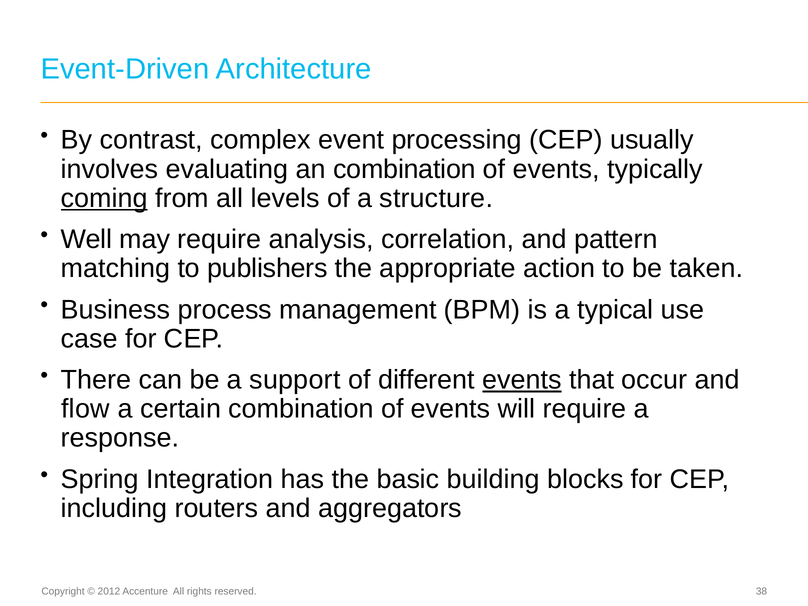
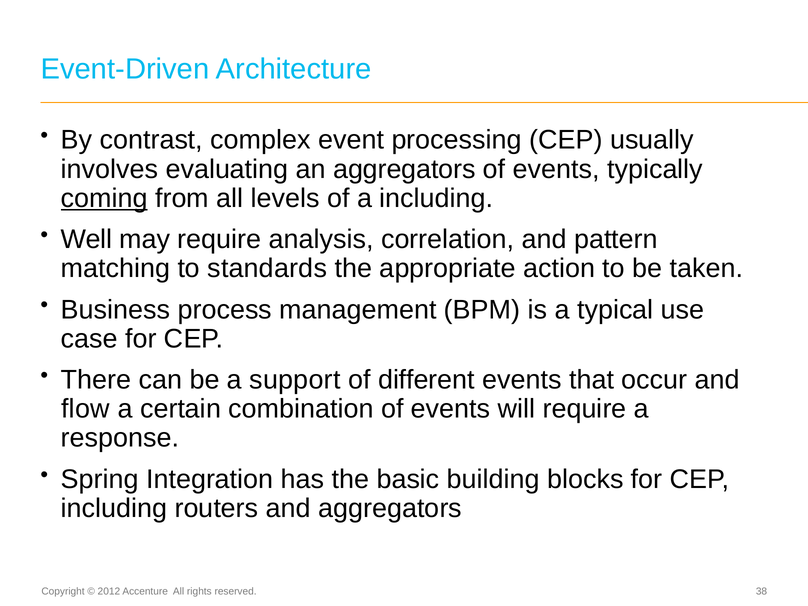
an combination: combination -> aggregators
a structure: structure -> including
publishers: publishers -> standards
events at (522, 380) underline: present -> none
